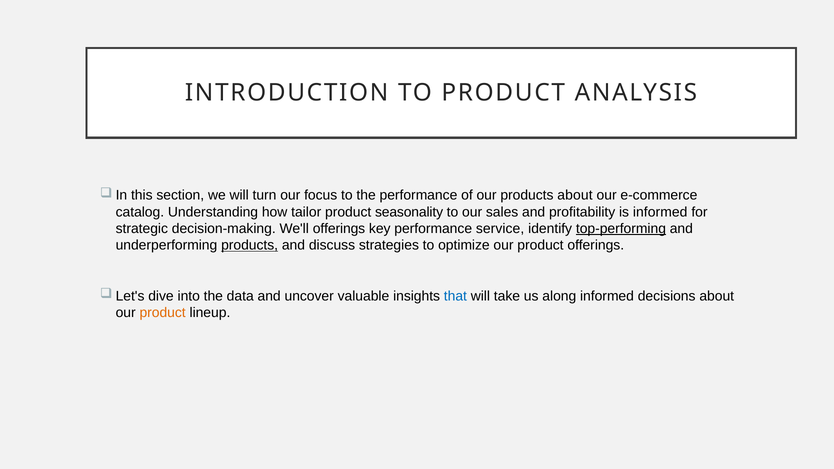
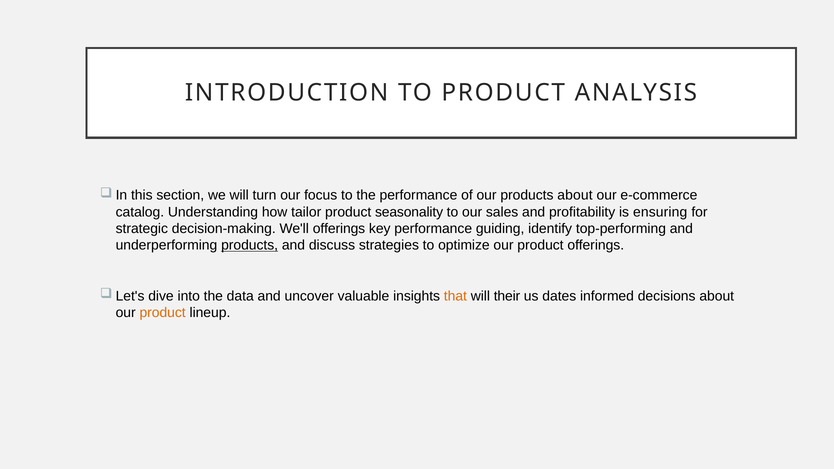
is informed: informed -> ensuring
service: service -> guiding
top-performing underline: present -> none
that colour: blue -> orange
take: take -> their
along: along -> dates
